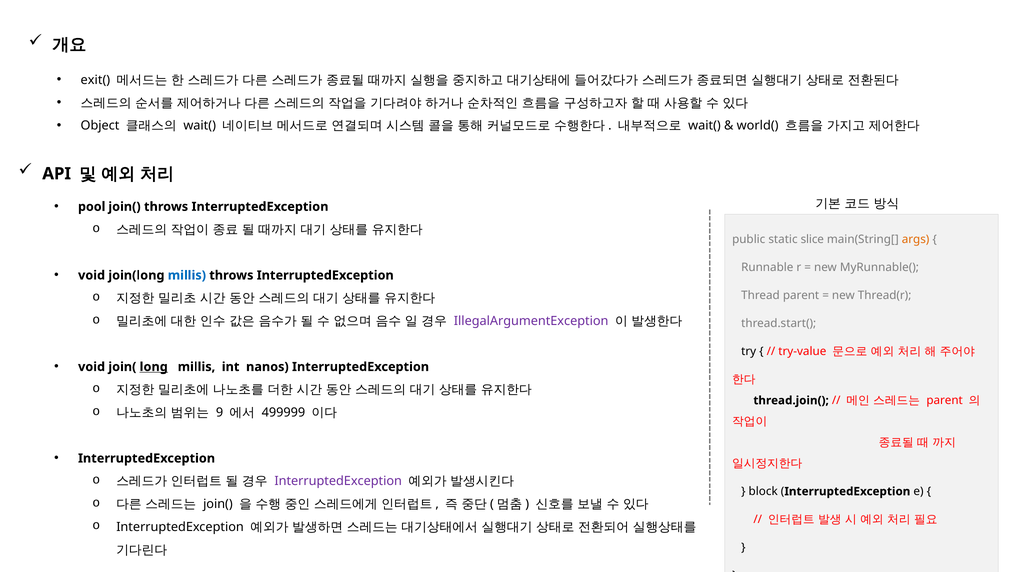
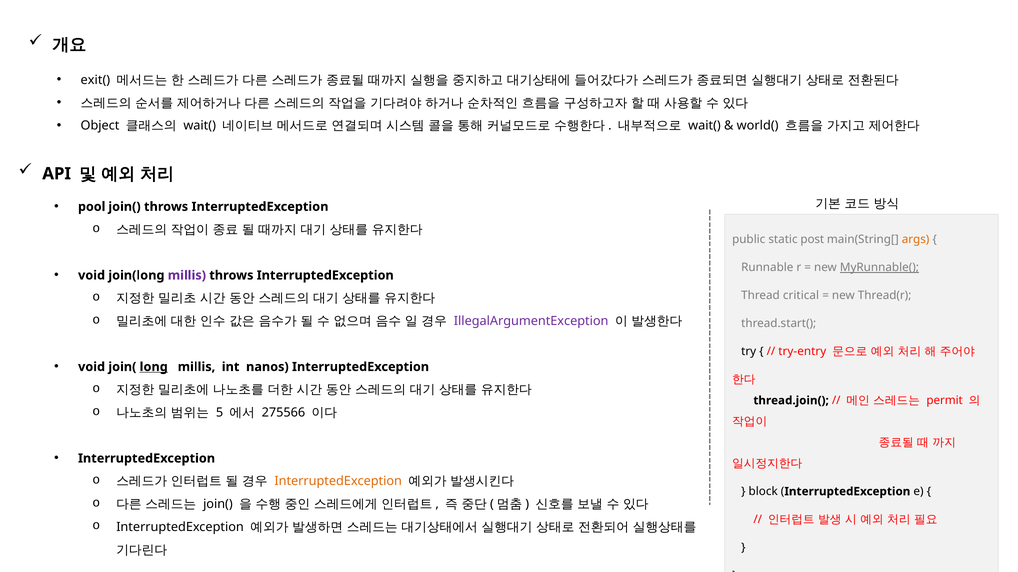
slice: slice -> post
MyRunnable( underline: none -> present
millis at (187, 276) colour: blue -> purple
Thread parent: parent -> critical
try-value: try-value -> try-entry
parent at (945, 401): parent -> permit
9: 9 -> 5
499999: 499999 -> 275566
InterruptedException at (338, 482) colour: purple -> orange
